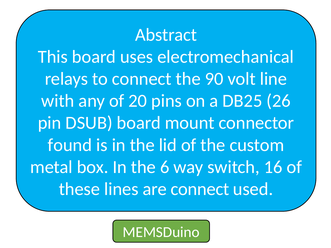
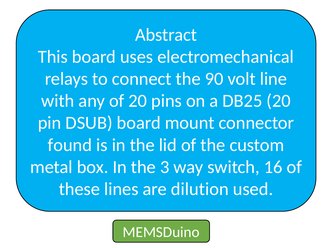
DB25 26: 26 -> 20
6: 6 -> 3
are connect: connect -> dilution
